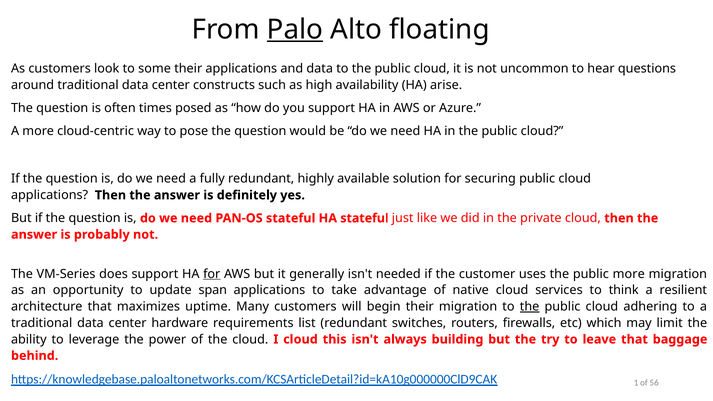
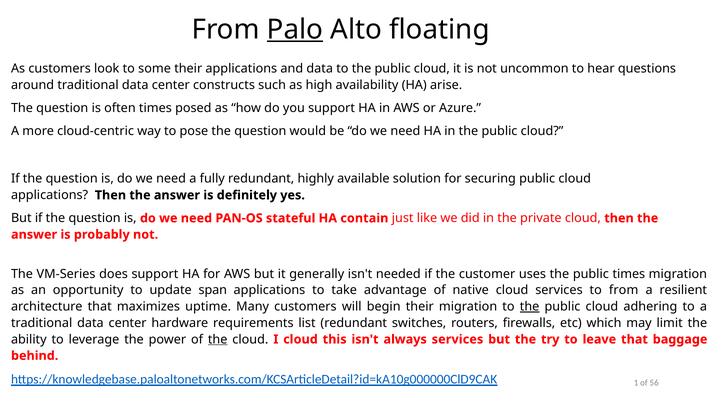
HA stateful: stateful -> contain
for at (212, 274) underline: present -> none
public more: more -> times
to think: think -> from
the at (218, 339) underline: none -> present
always building: building -> services
